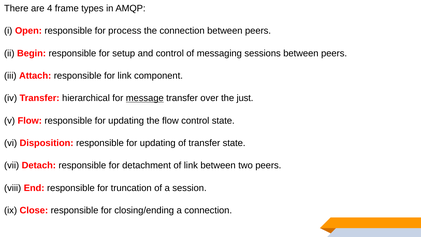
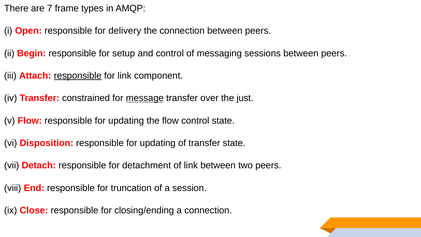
4: 4 -> 7
process: process -> delivery
responsible at (78, 76) underline: none -> present
hierarchical: hierarchical -> constrained
